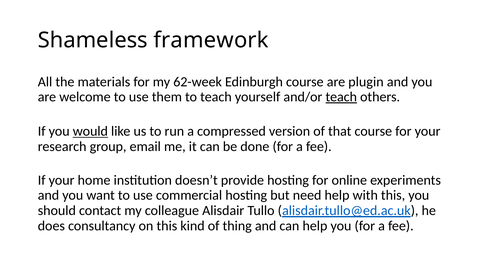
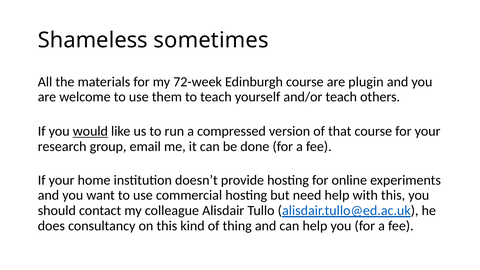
framework: framework -> sometimes
62-week: 62-week -> 72-week
teach at (341, 97) underline: present -> none
